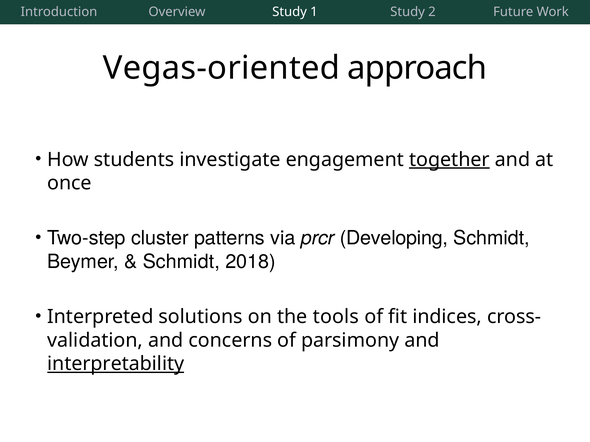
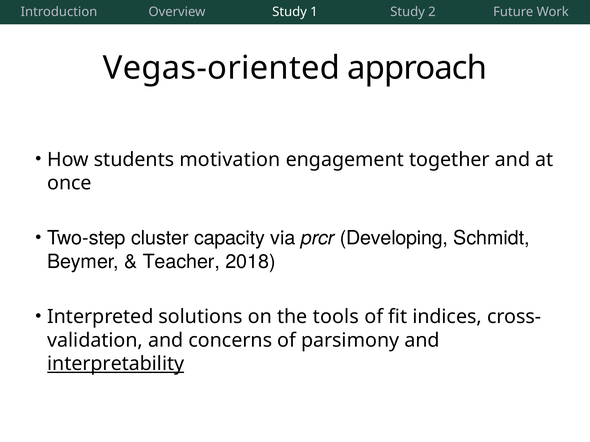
investigate: investigate -> motivation
together underline: present -> none
patterns: patterns -> capacity
Schmidt at (181, 262): Schmidt -> Teacher
